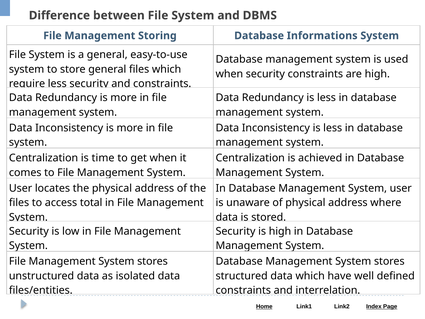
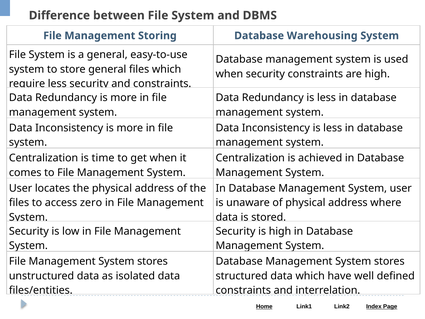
Informations: Informations -> Warehousing
total: total -> zero
